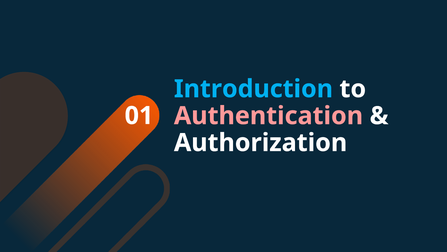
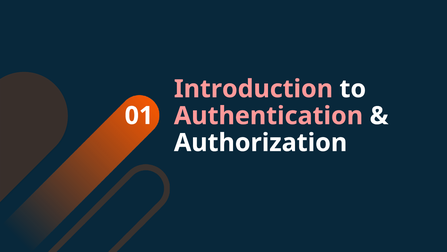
Introduction colour: light blue -> pink
